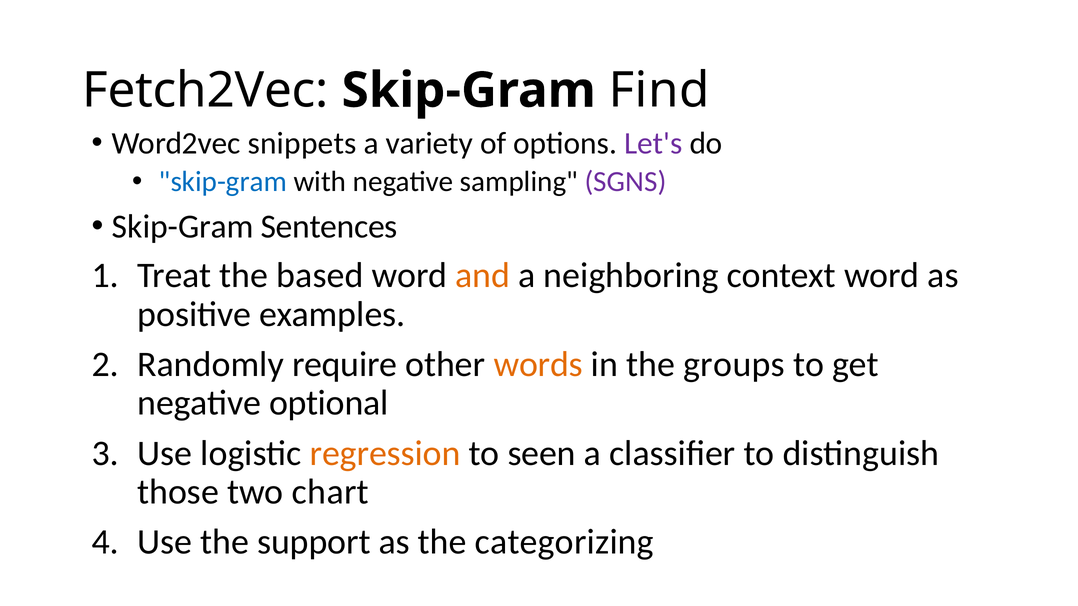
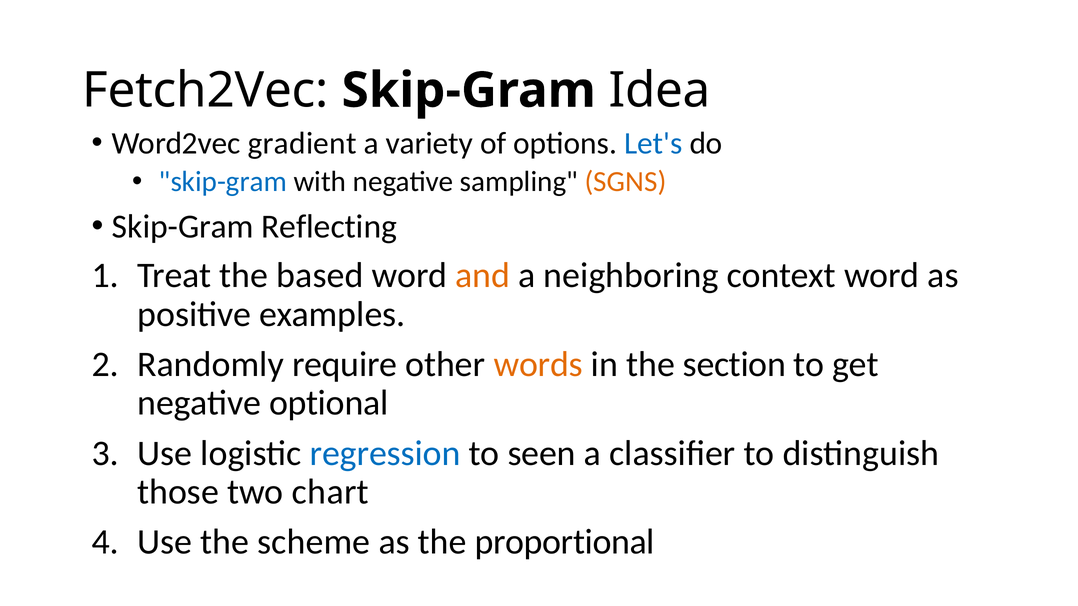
Find: Find -> Idea
snippets: snippets -> gradient
Let's colour: purple -> blue
SGNS colour: purple -> orange
Sentences: Sentences -> Reflecting
groups: groups -> section
regression colour: orange -> blue
support: support -> scheme
categorizing: categorizing -> proportional
